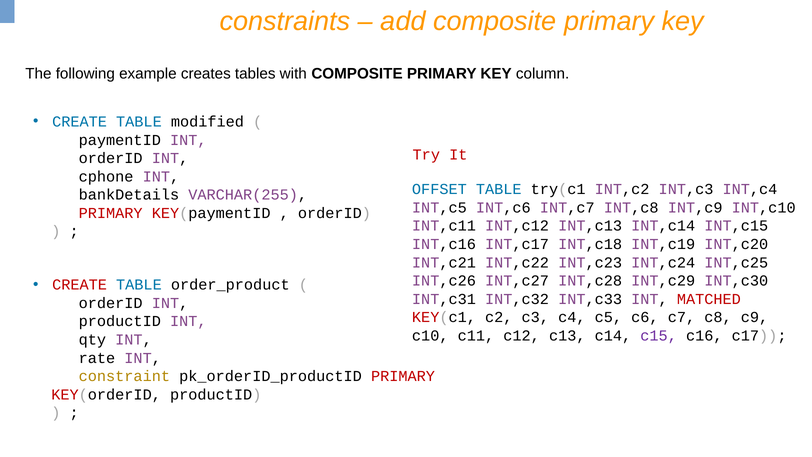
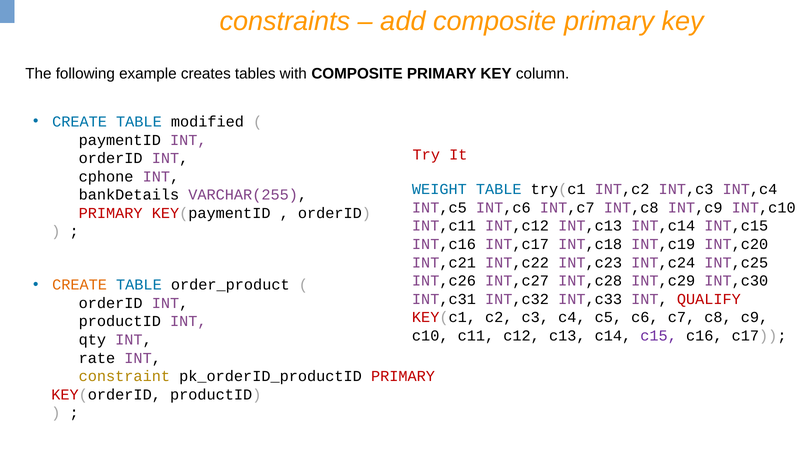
OFFSET: OFFSET -> WEIGHT
CREATE at (80, 285) colour: red -> orange
MATCHED: MATCHED -> QUALIFY
